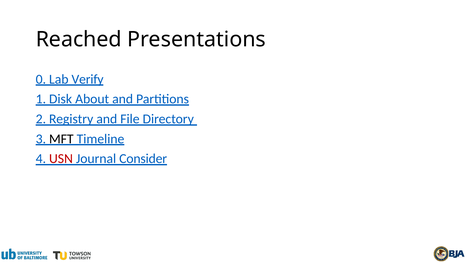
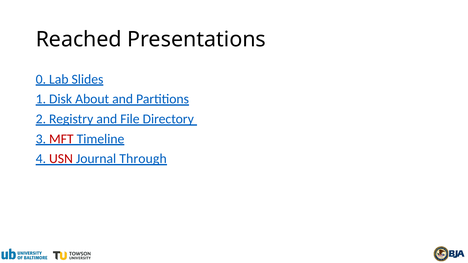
Verify: Verify -> Slides
MFT colour: black -> red
Consider: Consider -> Through
